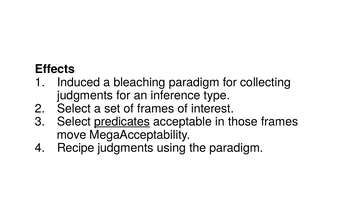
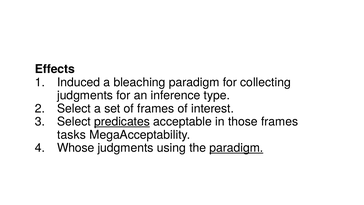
move: move -> tasks
Recipe: Recipe -> Whose
paradigm at (236, 148) underline: none -> present
